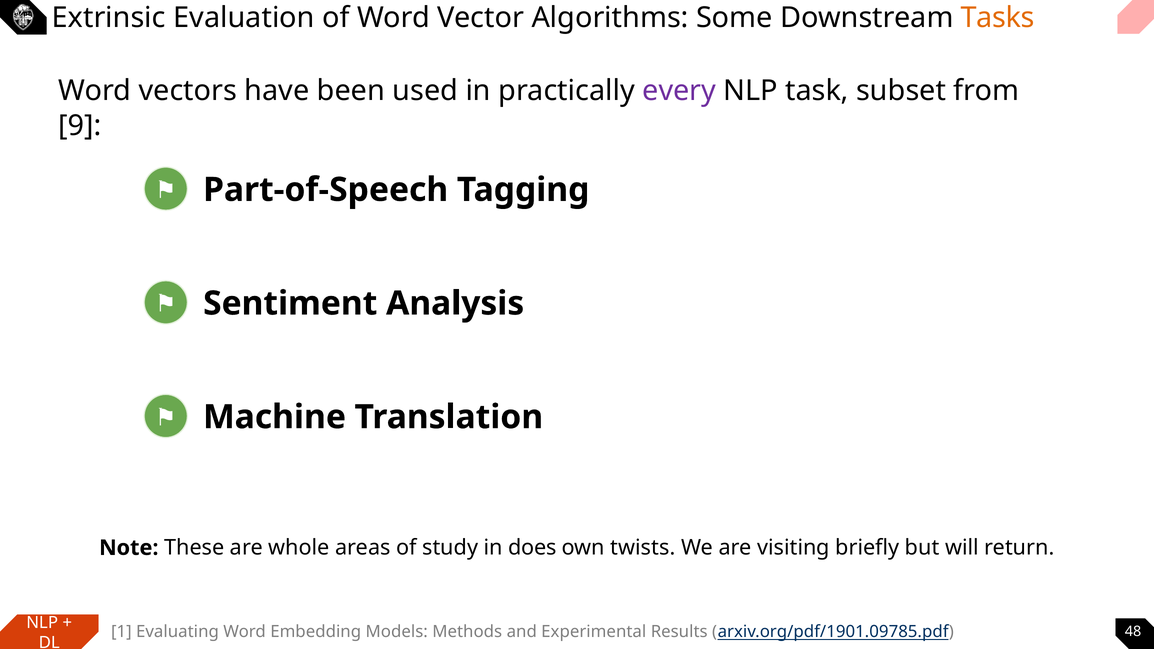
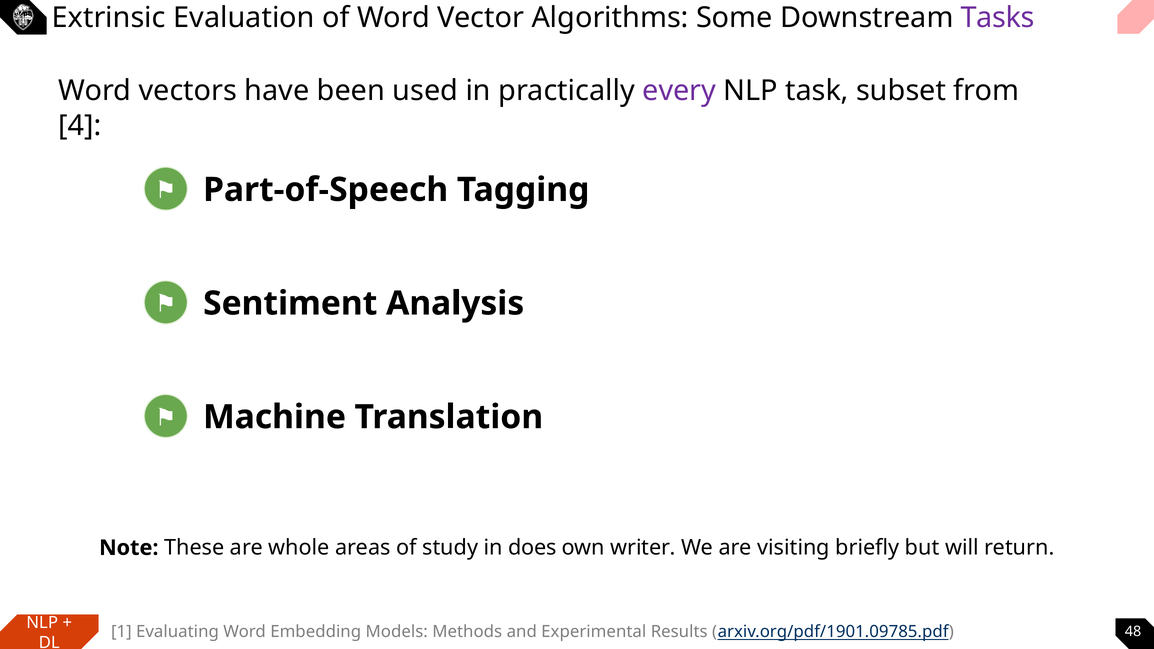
Tasks colour: orange -> purple
9: 9 -> 4
twists: twists -> writer
